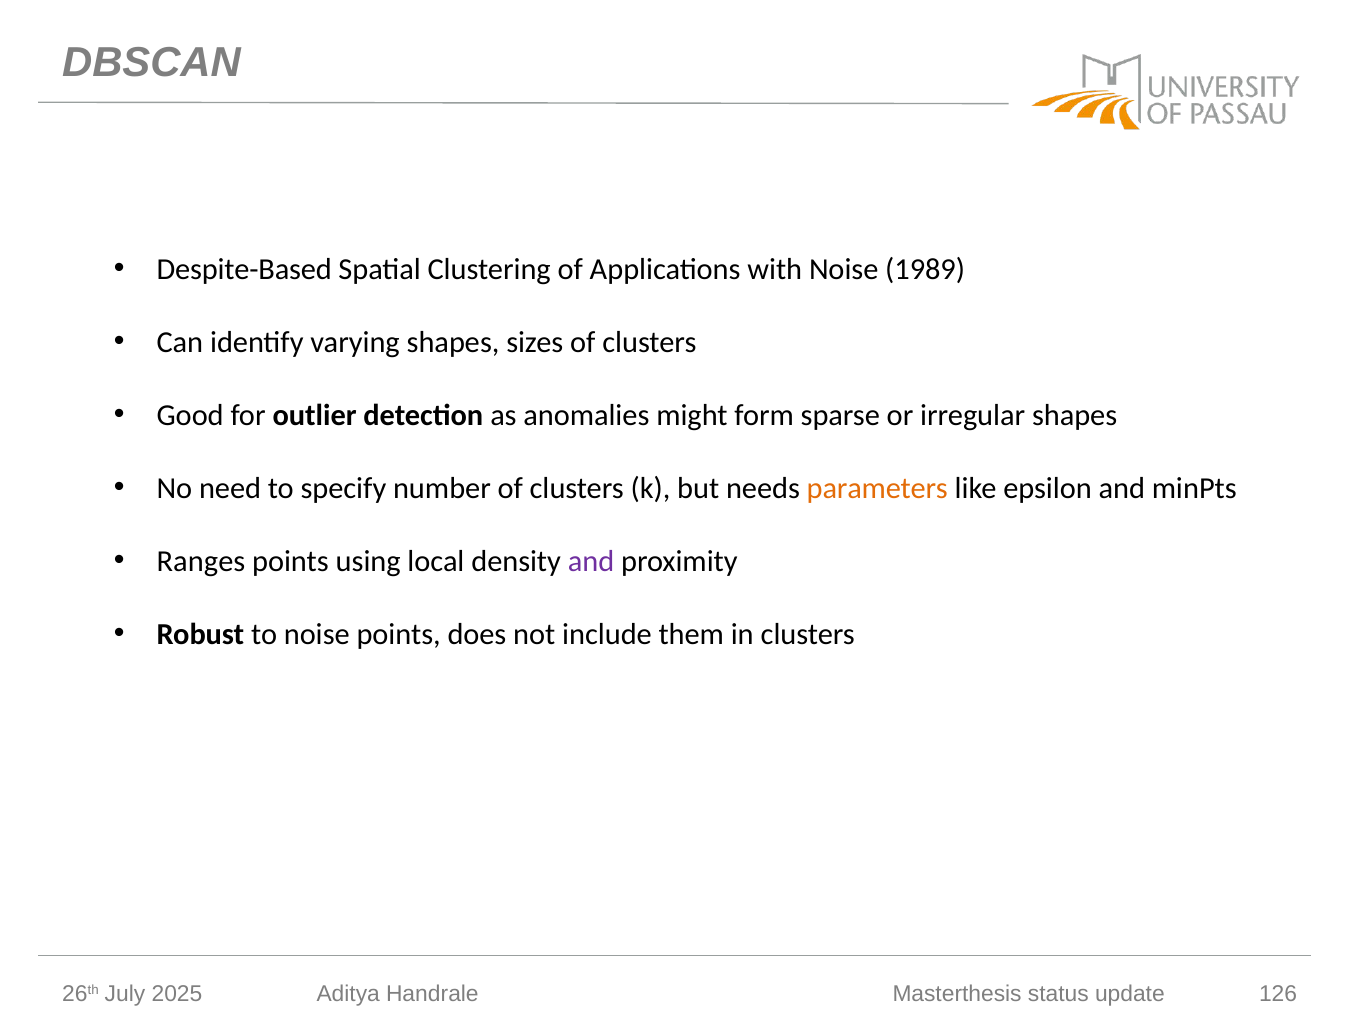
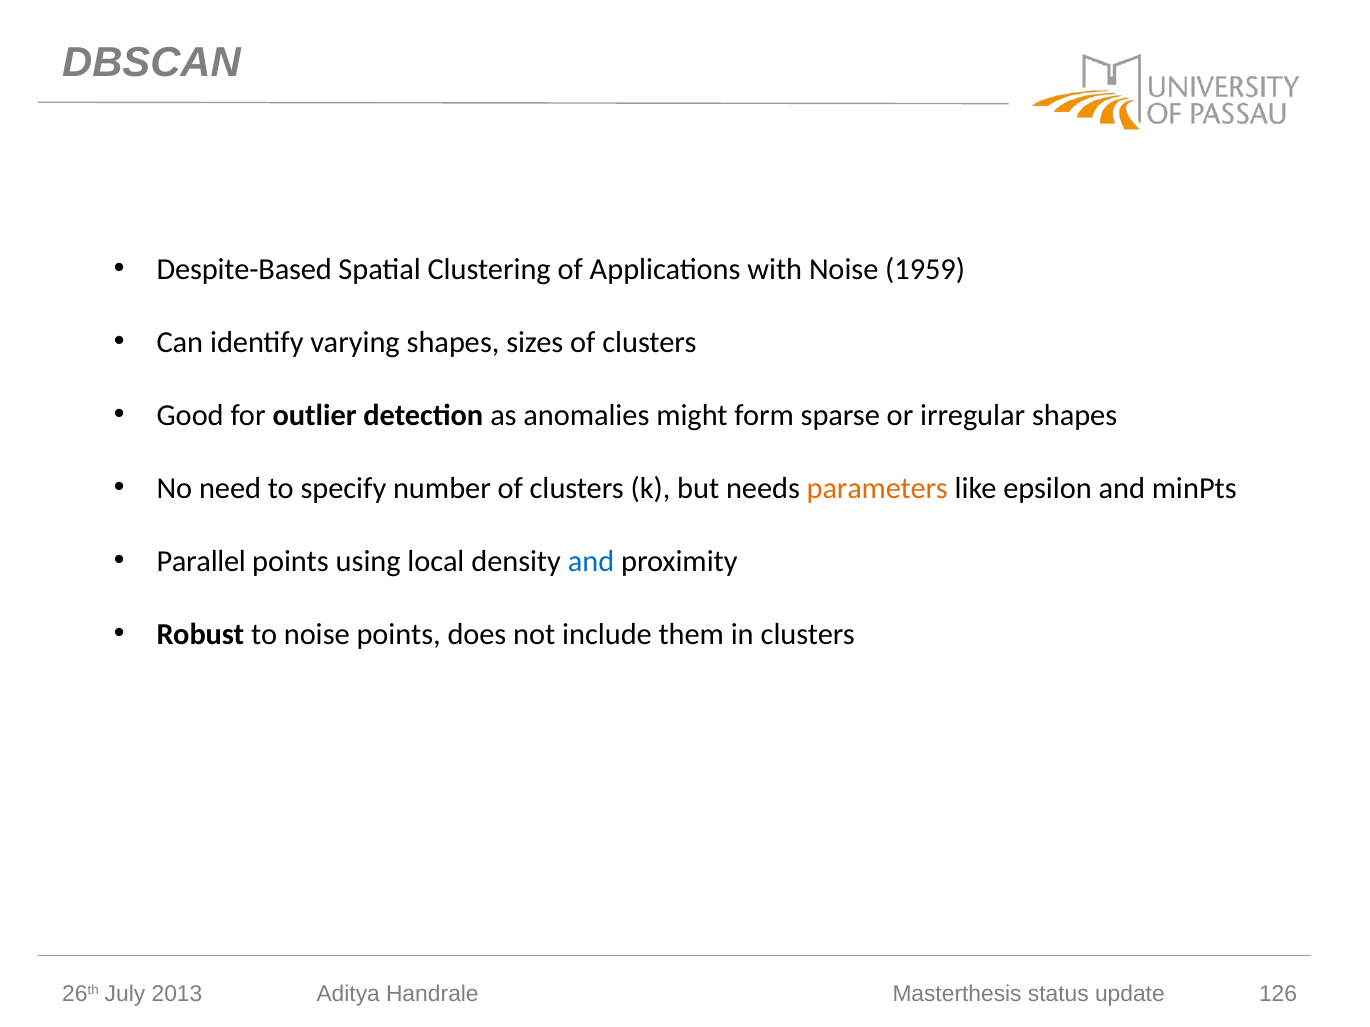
1989: 1989 -> 1959
Ranges: Ranges -> Parallel
and at (591, 561) colour: purple -> blue
2025: 2025 -> 2013
